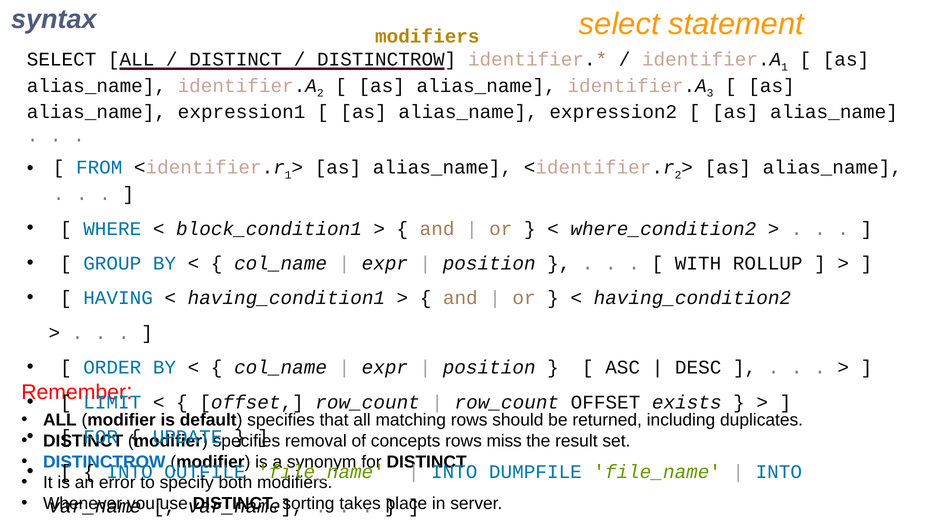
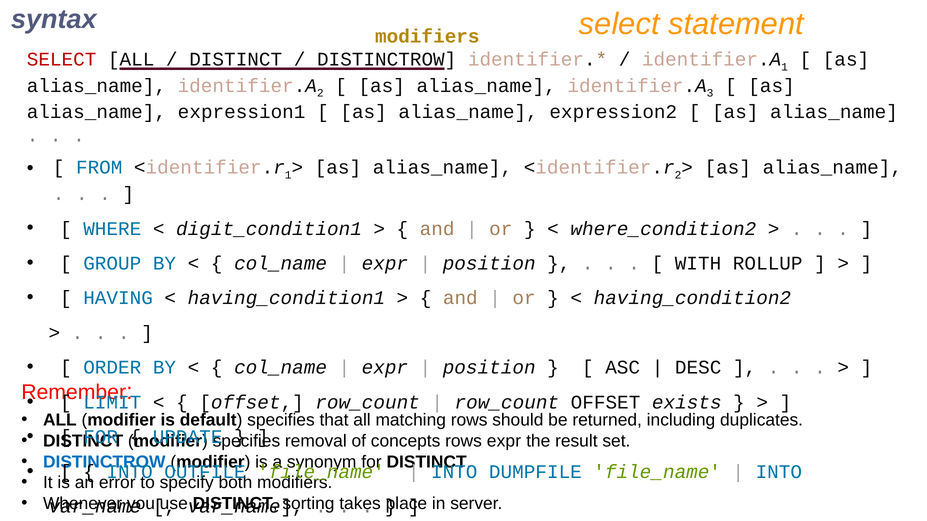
SELECT at (62, 59) colour: black -> red
block_condition1: block_condition1 -> digit_condition1
rows miss: miss -> expr
